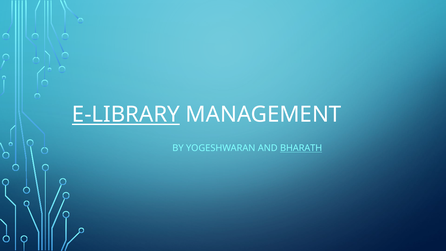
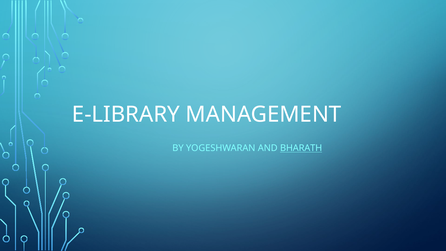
E-LIBRARY underline: present -> none
